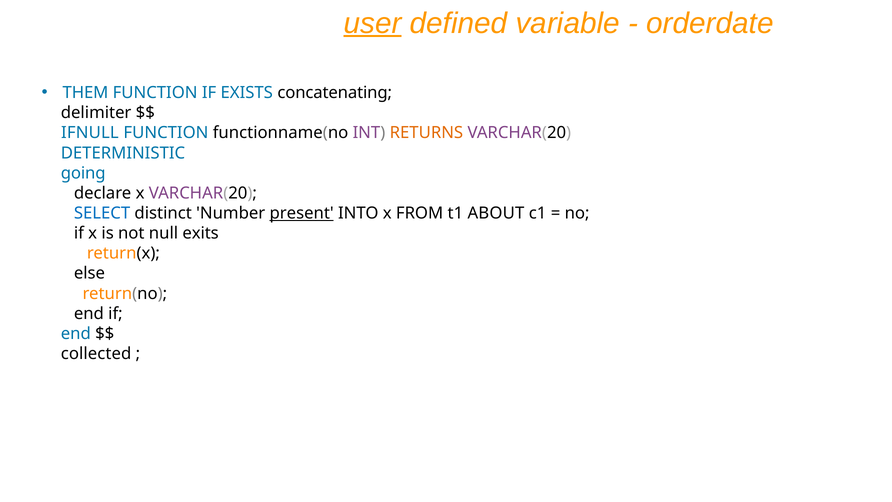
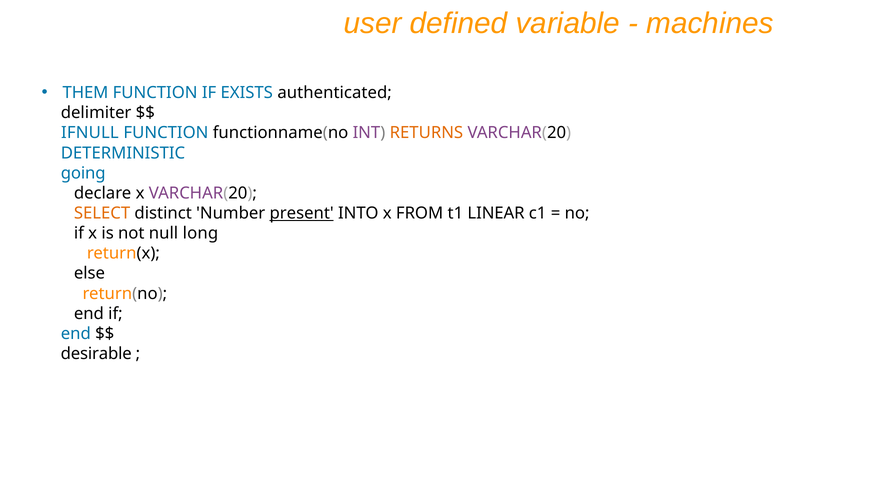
user underline: present -> none
orderdate: orderdate -> machines
concatenating: concatenating -> authenticated
SELECT colour: blue -> orange
ABOUT: ABOUT -> LINEAR
exits: exits -> long
collected: collected -> desirable
